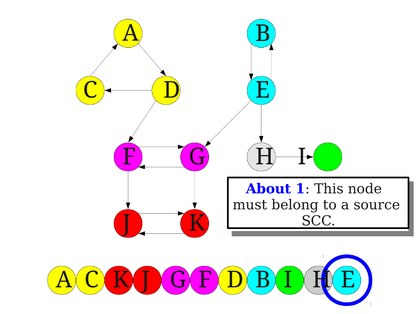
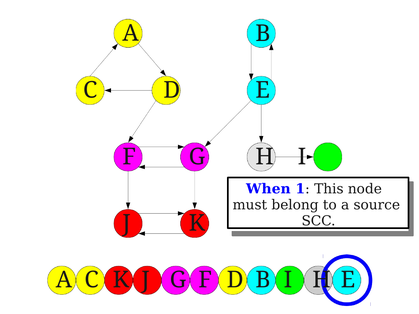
About: About -> When
